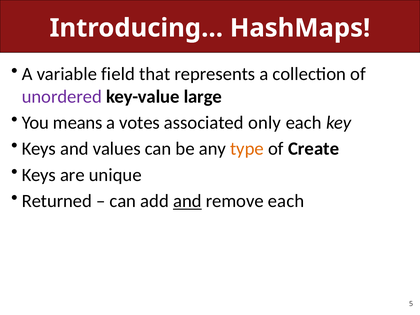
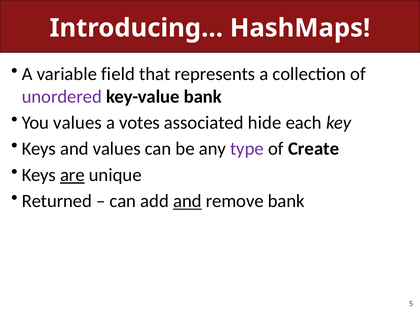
key-value large: large -> bank
You means: means -> values
only: only -> hide
type colour: orange -> purple
are underline: none -> present
remove each: each -> bank
